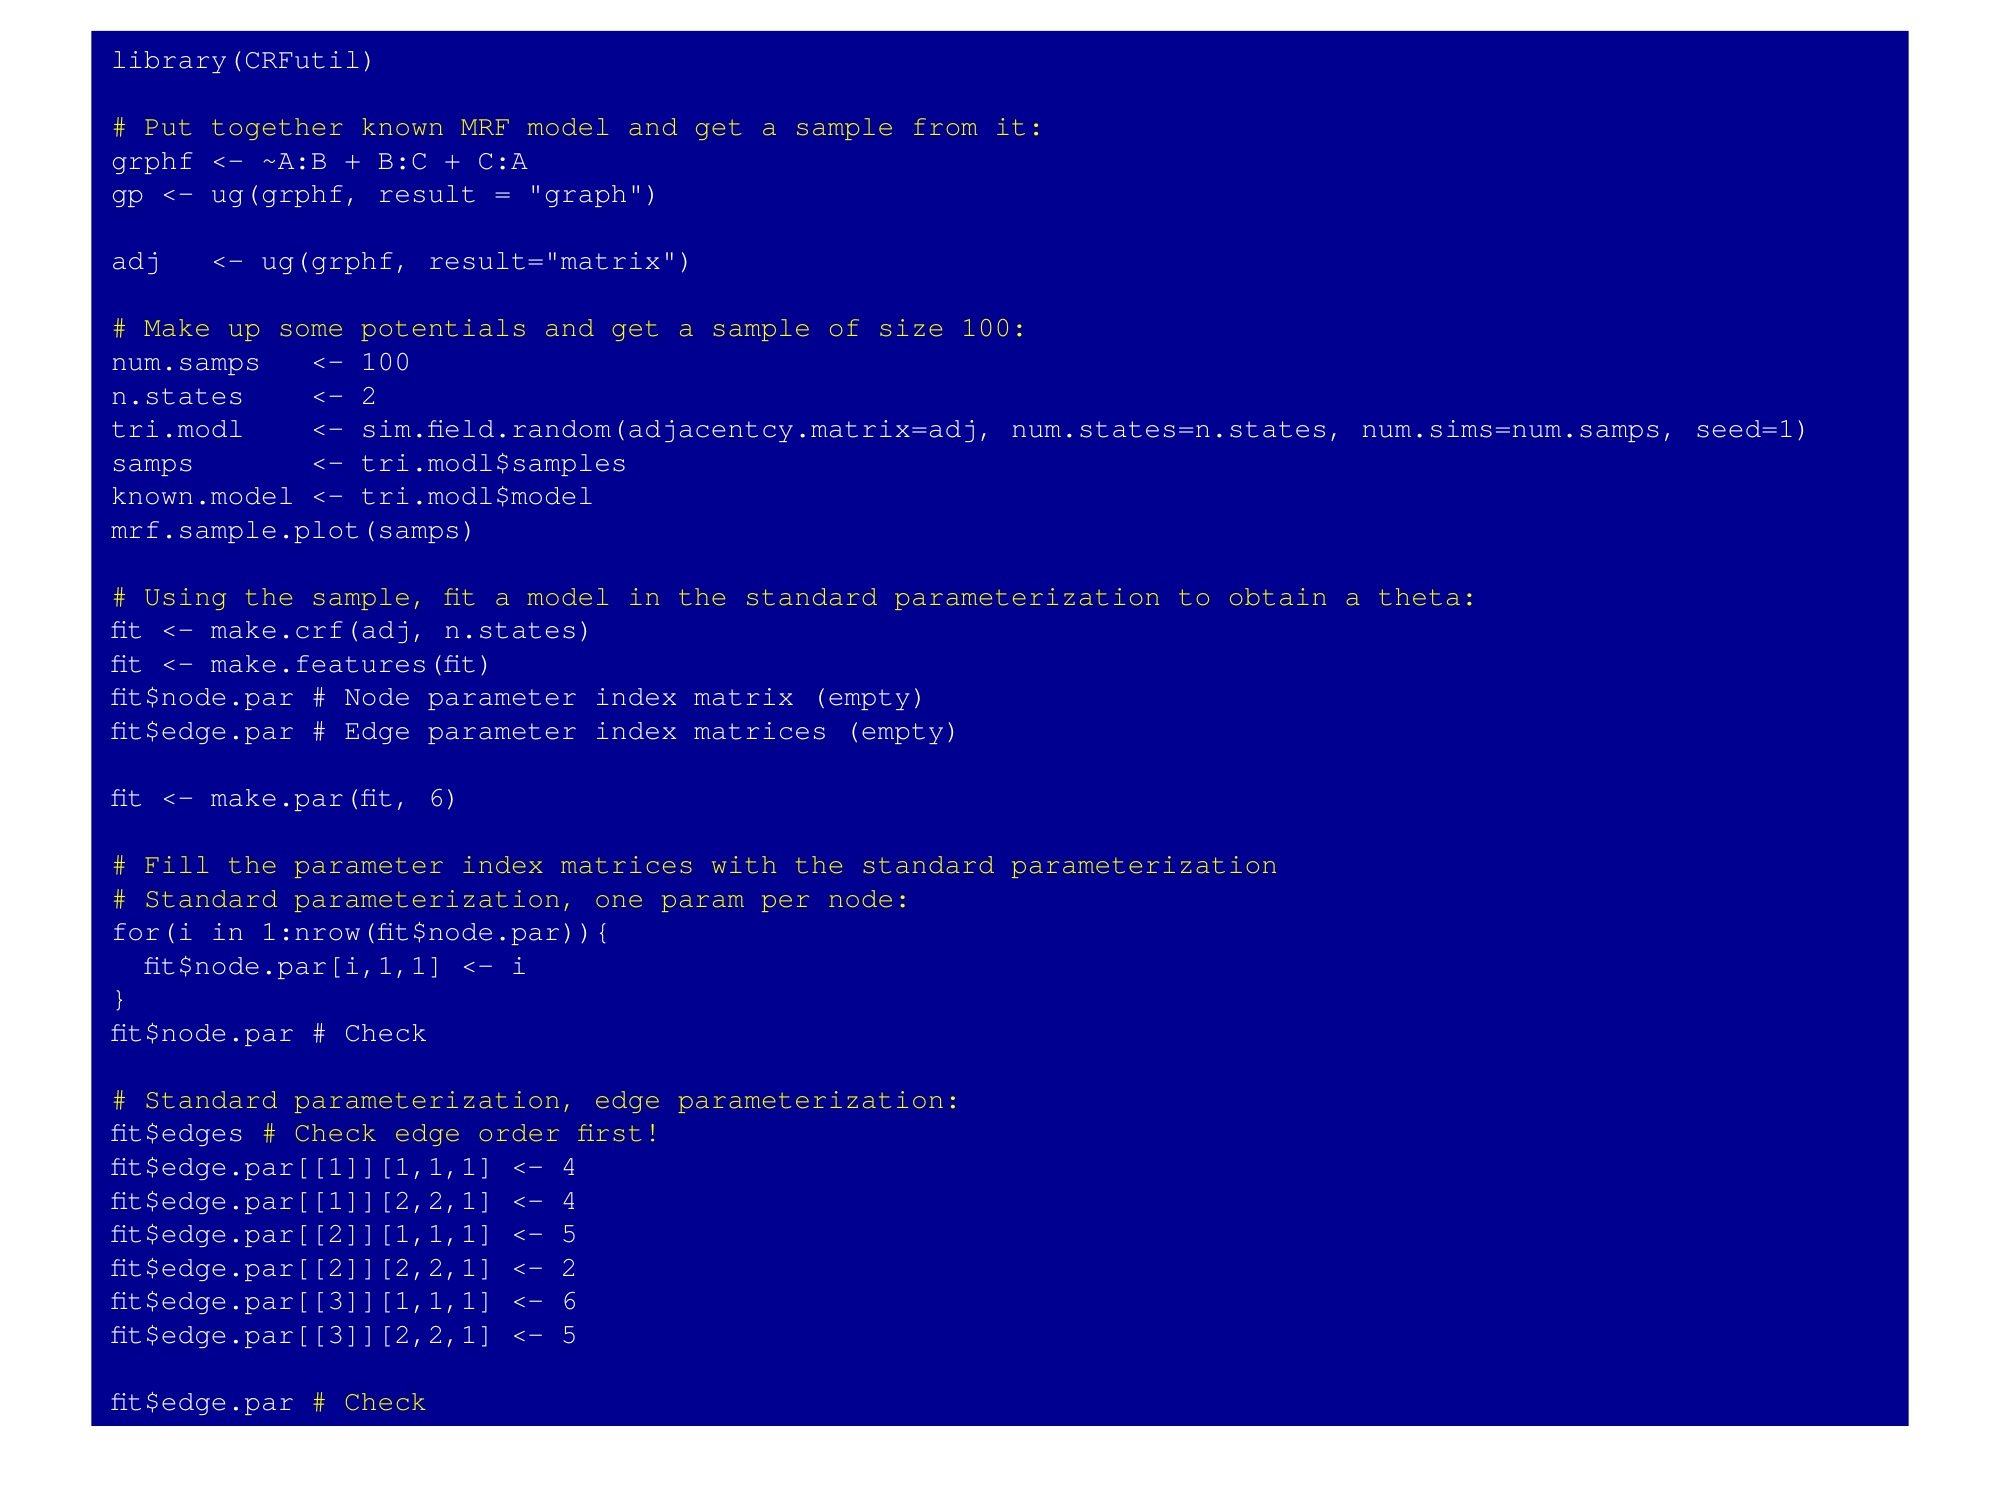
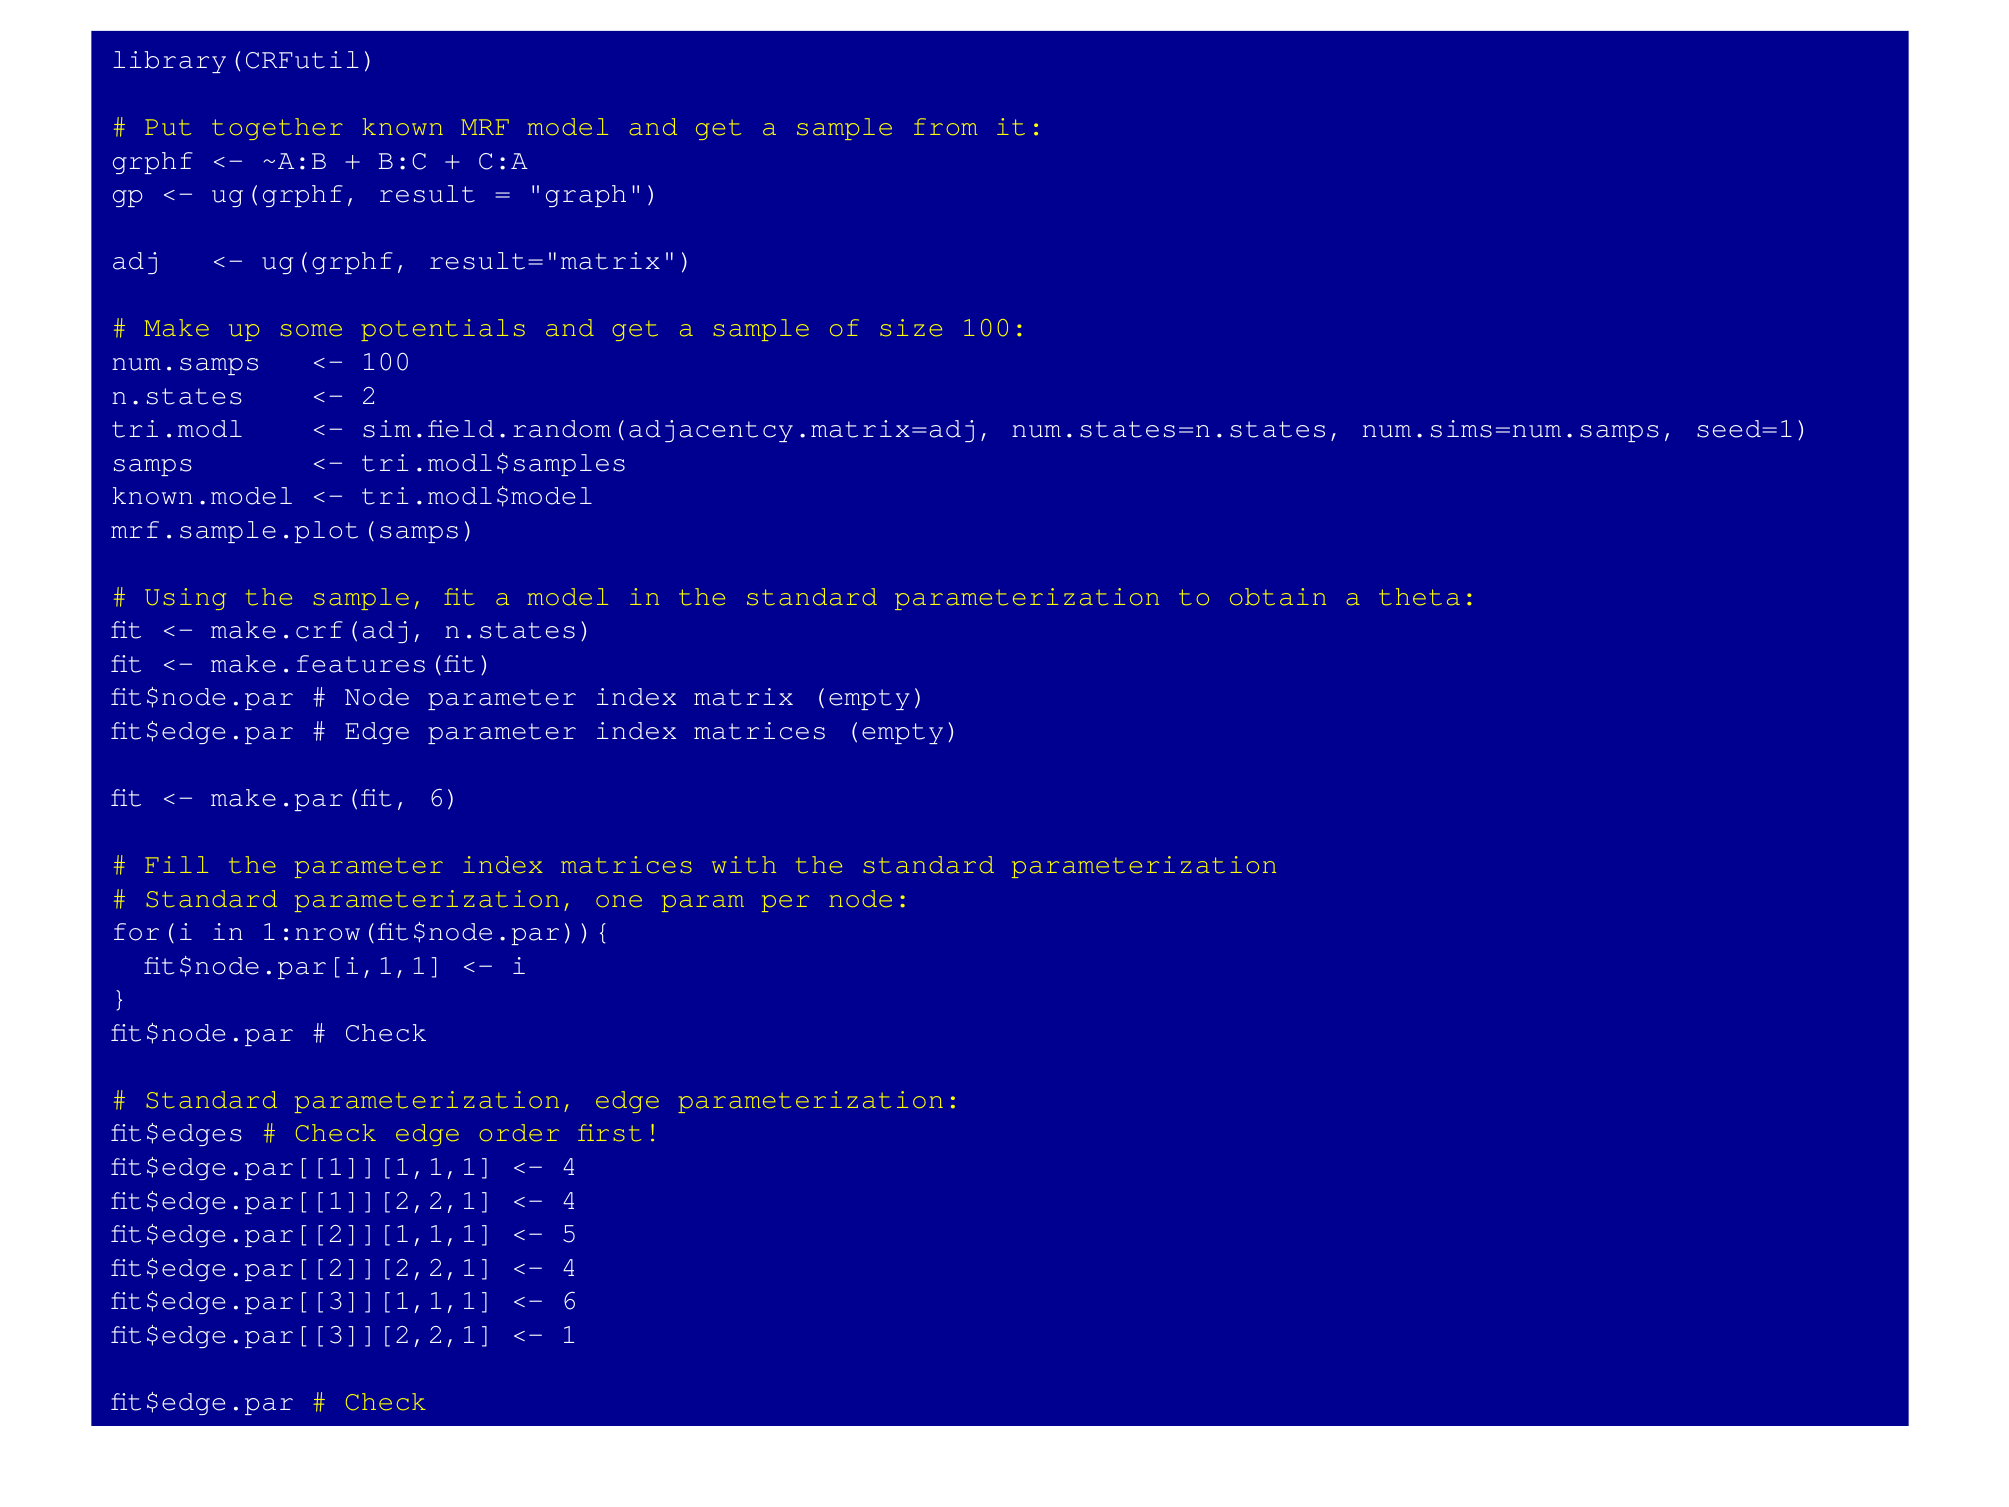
2 at (569, 1267): 2 -> 4
5 at (569, 1334): 5 -> 1
